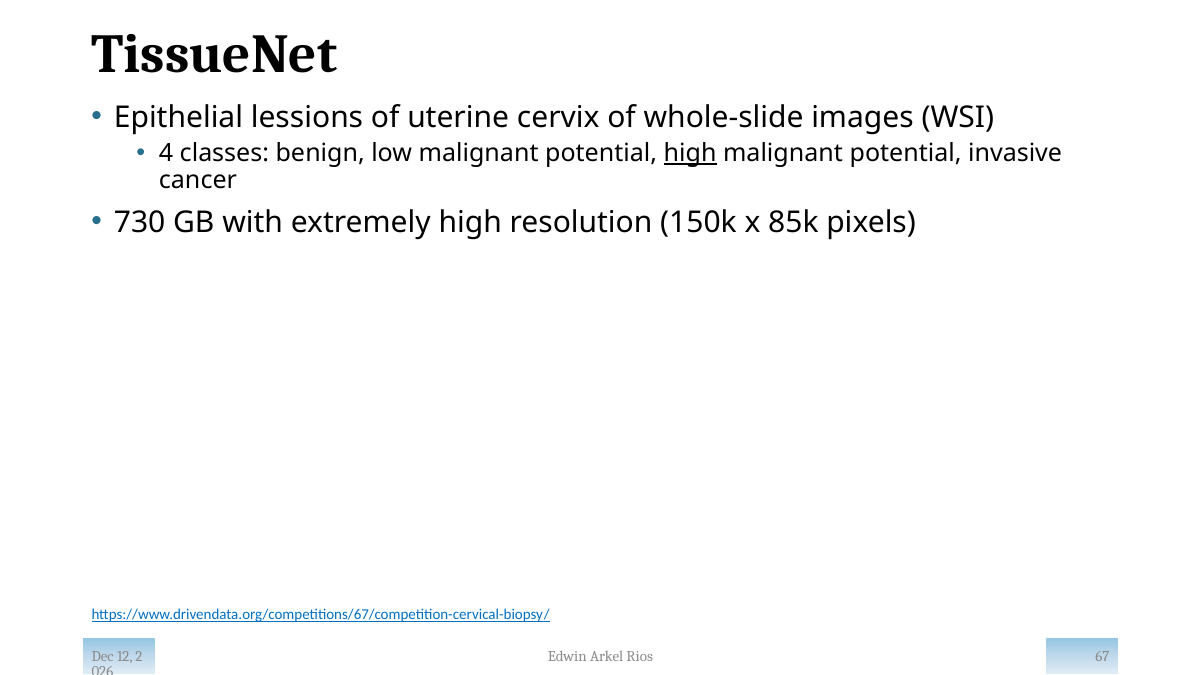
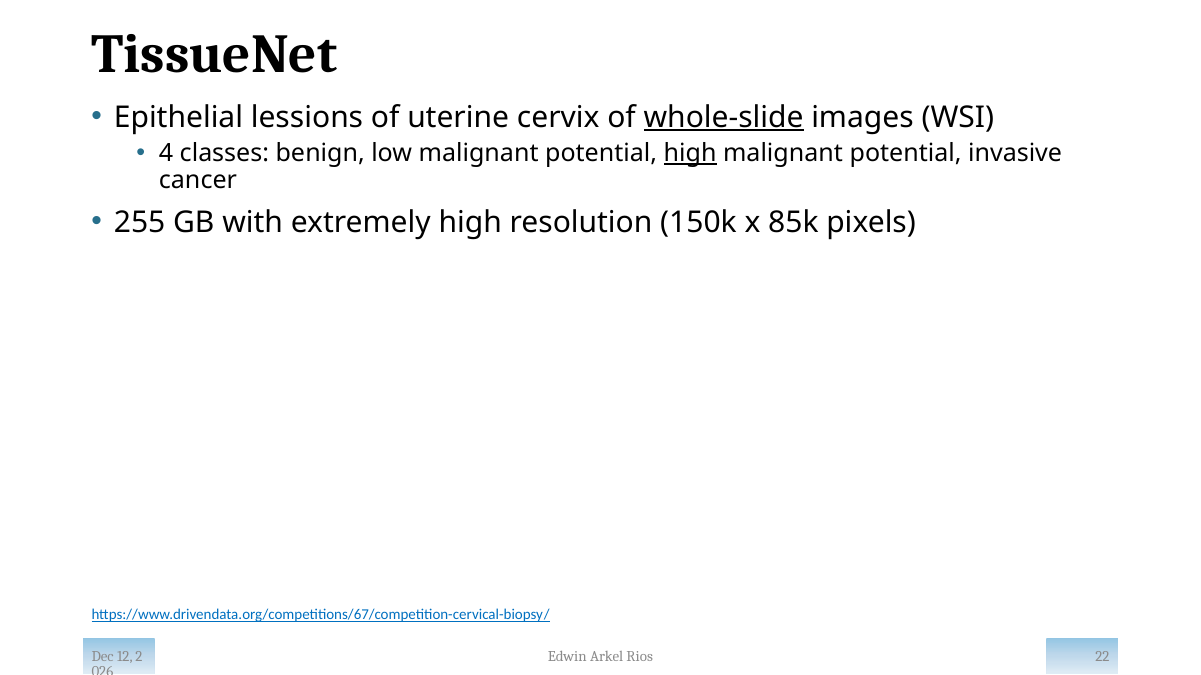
whole-slide underline: none -> present
730: 730 -> 255
67: 67 -> 22
